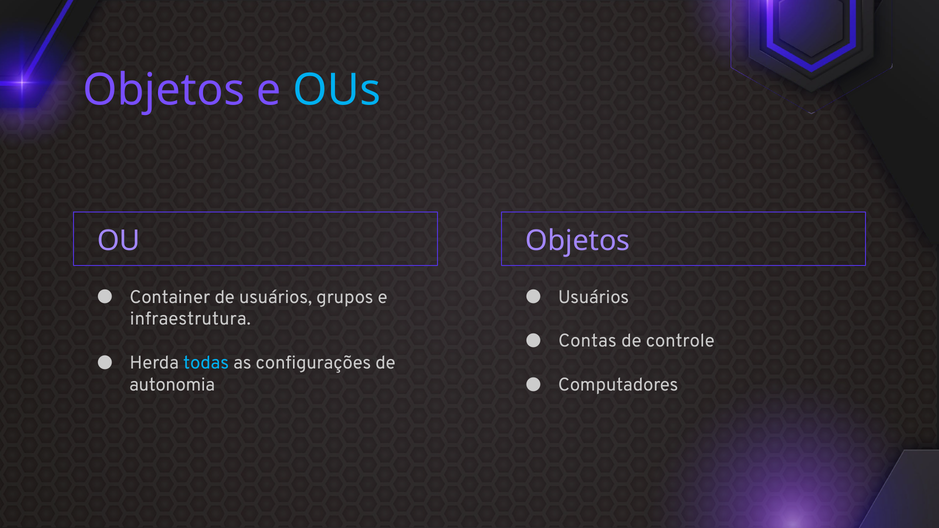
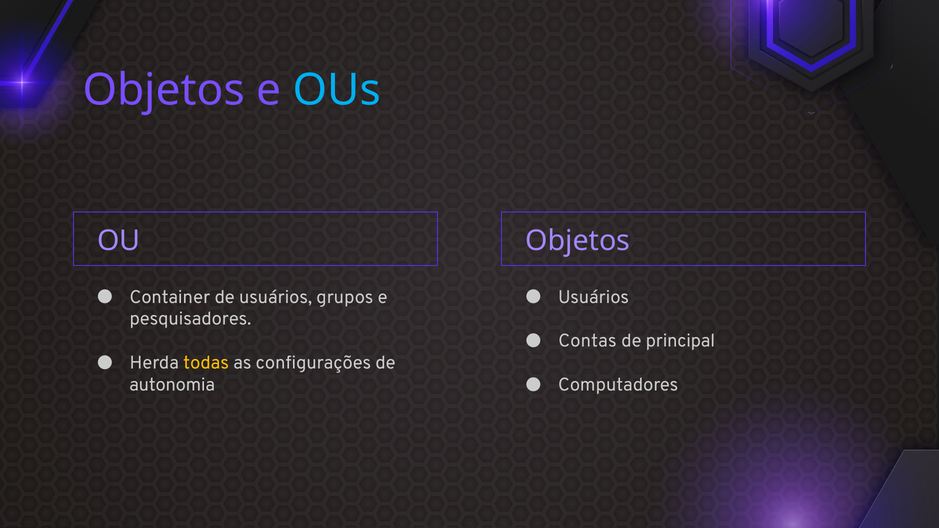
infraestrutura: infraestrutura -> pesquisadores
controle: controle -> principal
todas colour: light blue -> yellow
